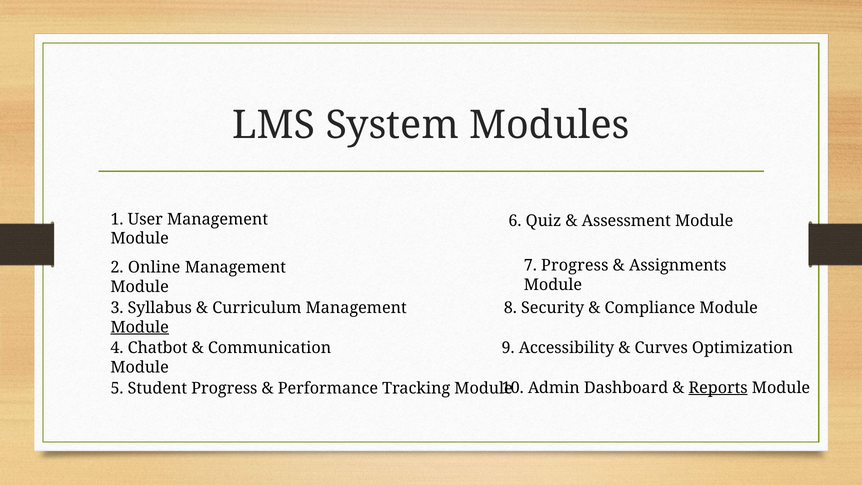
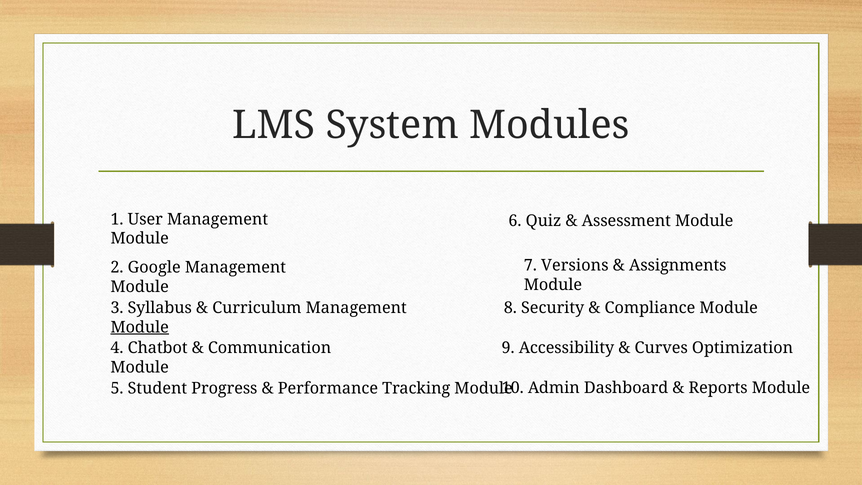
7 Progress: Progress -> Versions
Online: Online -> Google
Reports underline: present -> none
